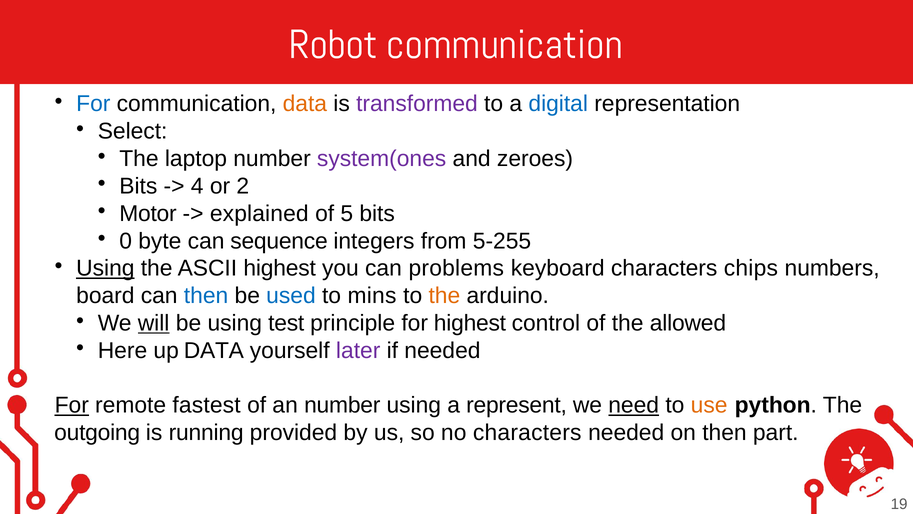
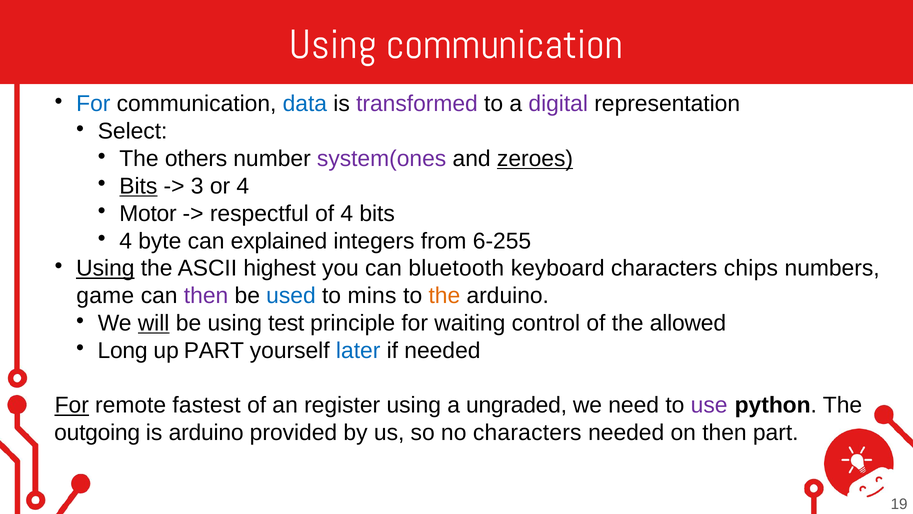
Robot at (333, 45): Robot -> Using
data at (305, 104) colour: orange -> blue
digital colour: blue -> purple
laptop: laptop -> others
zeroes underline: none -> present
Bits at (138, 186) underline: none -> present
4: 4 -> 3
or 2: 2 -> 4
explained: explained -> respectful
of 5: 5 -> 4
0 at (126, 241): 0 -> 4
sequence: sequence -> explained
5-255: 5-255 -> 6-255
problems: problems -> bluetooth
board: board -> game
then at (206, 296) colour: blue -> purple
for highest: highest -> waiting
Here: Here -> Long
up DATA: DATA -> PART
later colour: purple -> blue
an number: number -> register
represent: represent -> ungraded
need underline: present -> none
use colour: orange -> purple
is running: running -> arduino
